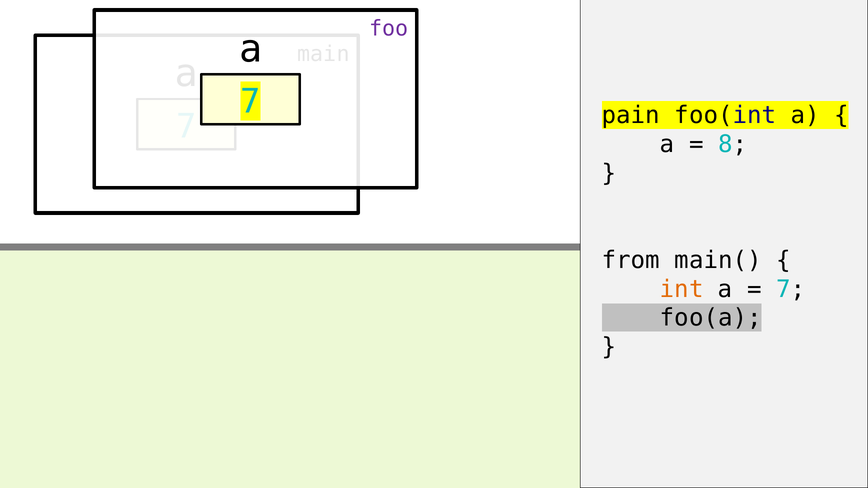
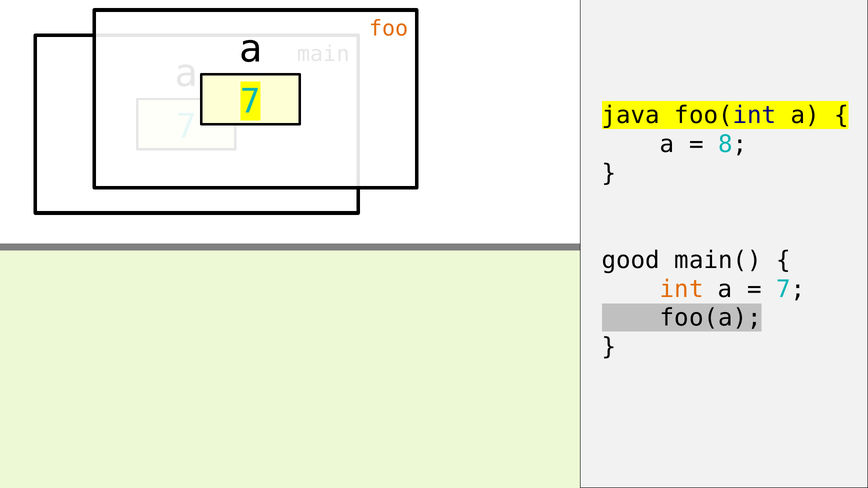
foo colour: purple -> orange
pain: pain -> java
from: from -> good
